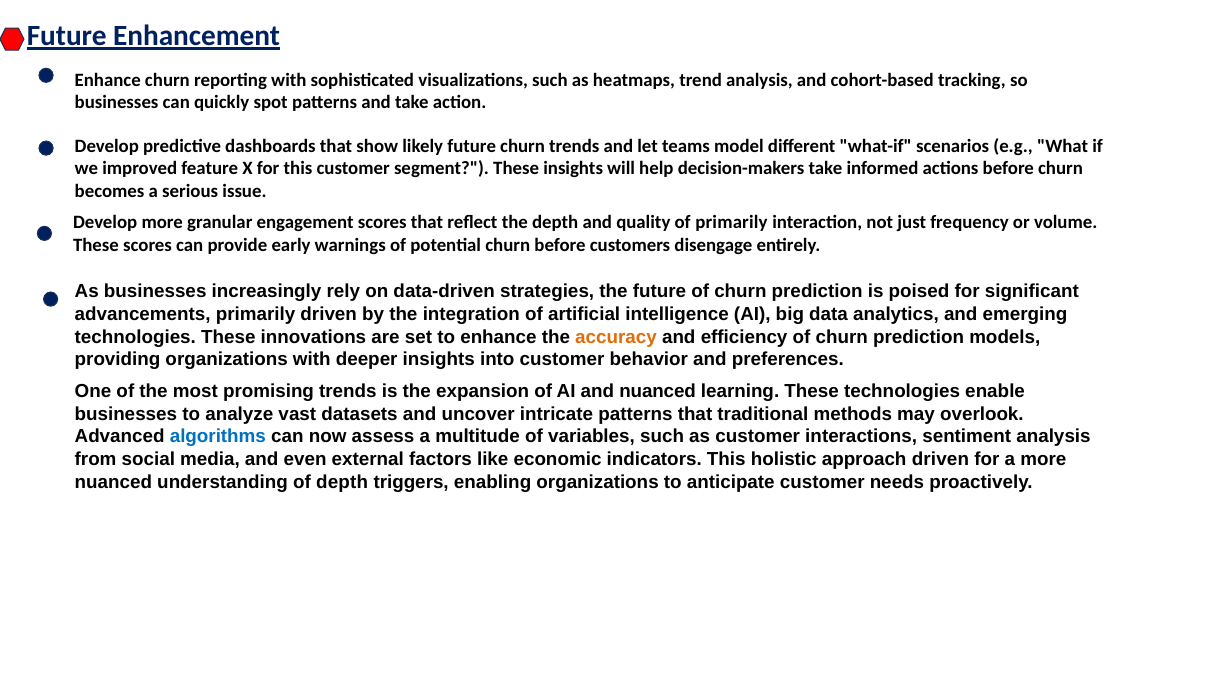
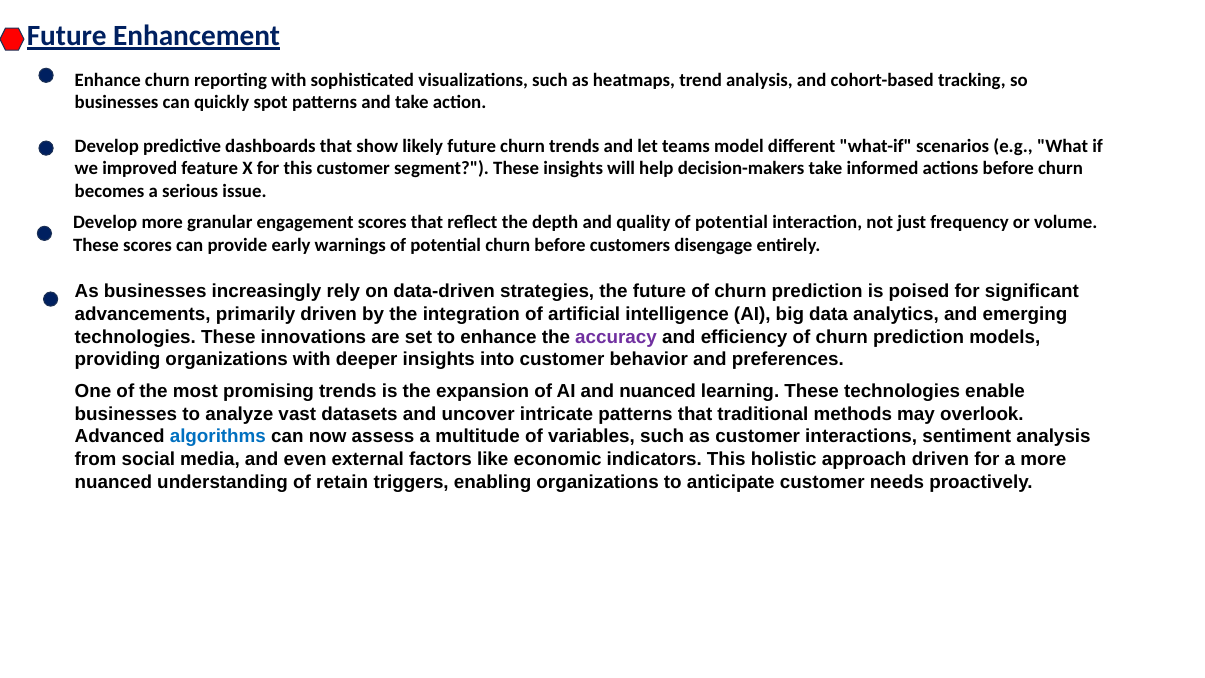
quality of primarily: primarily -> potential
accuracy colour: orange -> purple
of depth: depth -> retain
